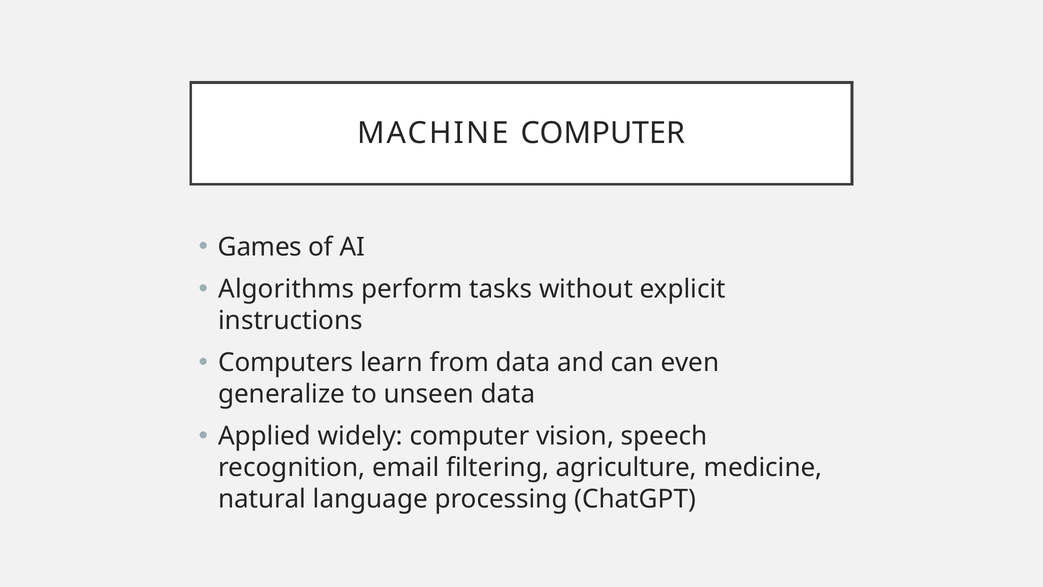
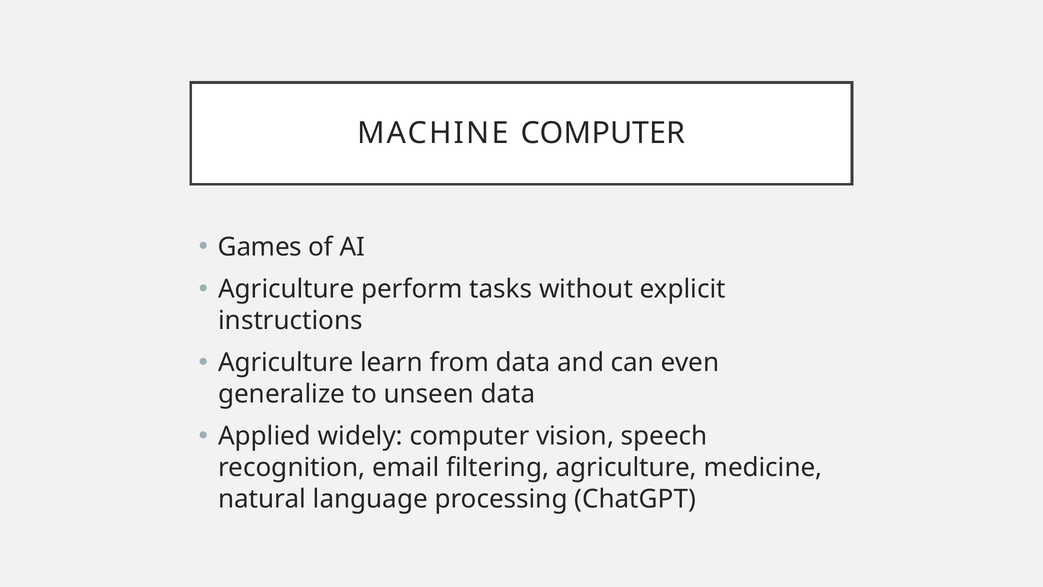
Algorithms at (286, 289): Algorithms -> Agriculture
Computers at (286, 363): Computers -> Agriculture
